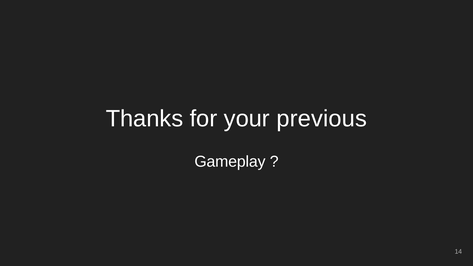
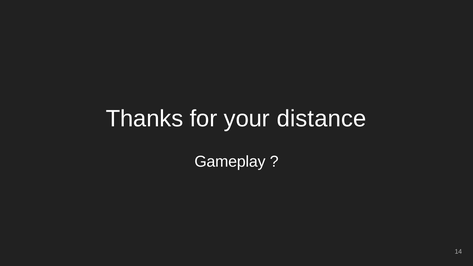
previous: previous -> distance
